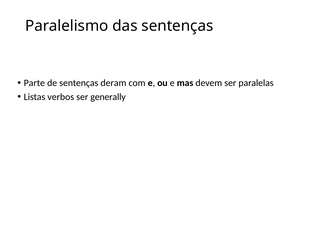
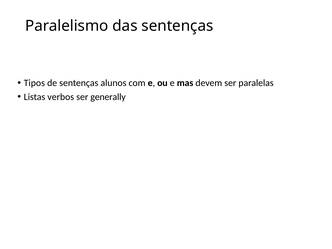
Parte: Parte -> Tipos
deram: deram -> alunos
